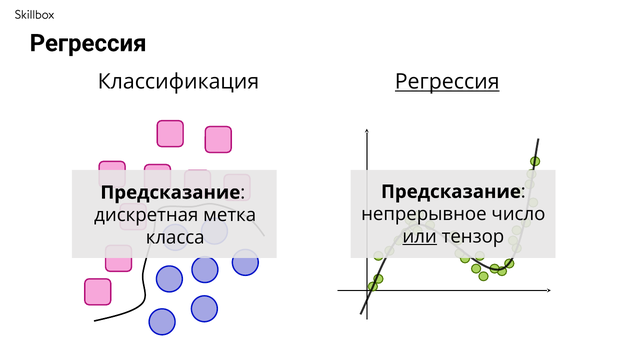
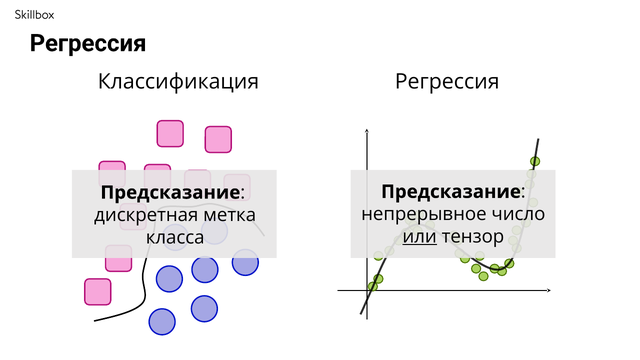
Регрессия at (447, 82) underline: present -> none
